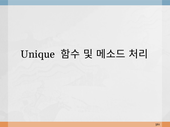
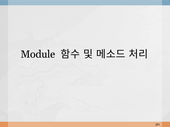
Unique: Unique -> Module
